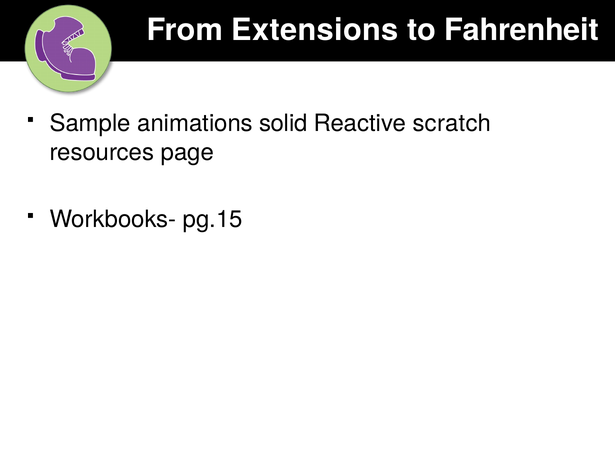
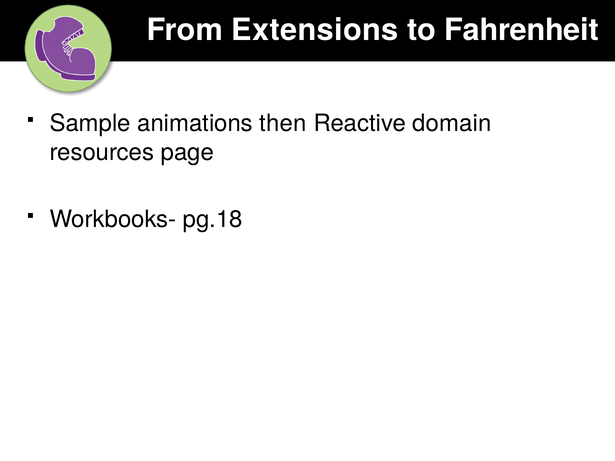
solid: solid -> then
scratch: scratch -> domain
pg.15: pg.15 -> pg.18
